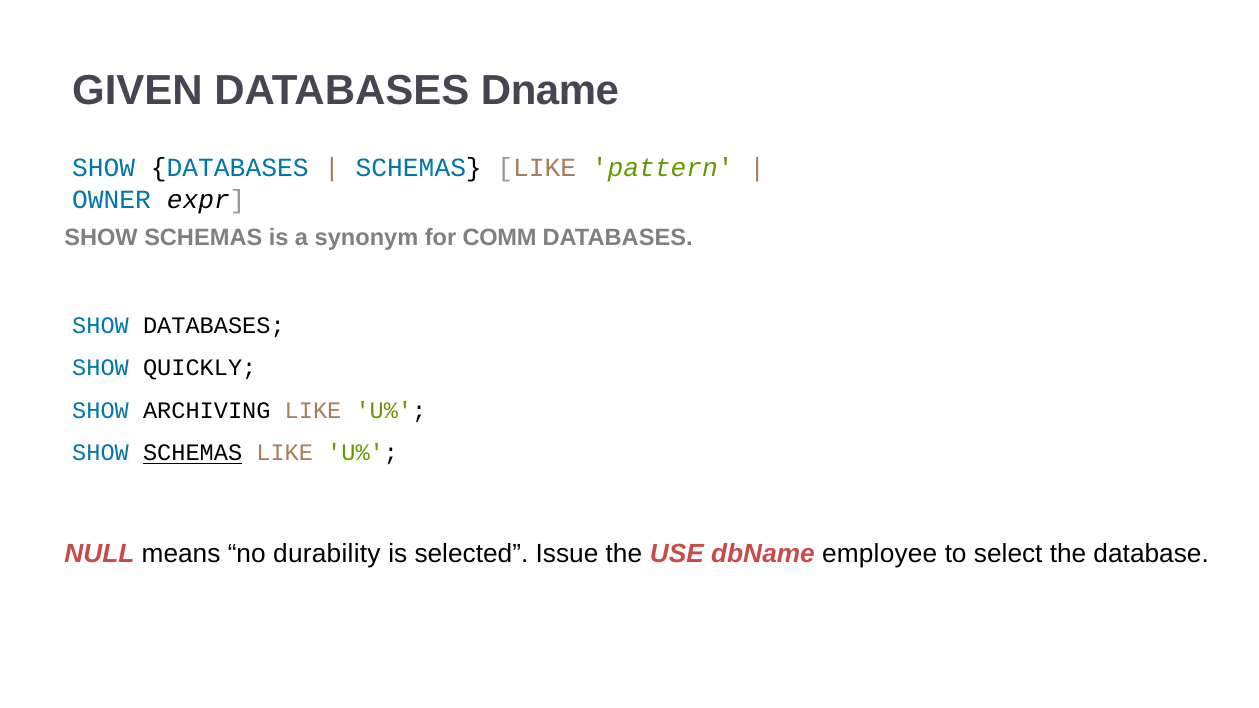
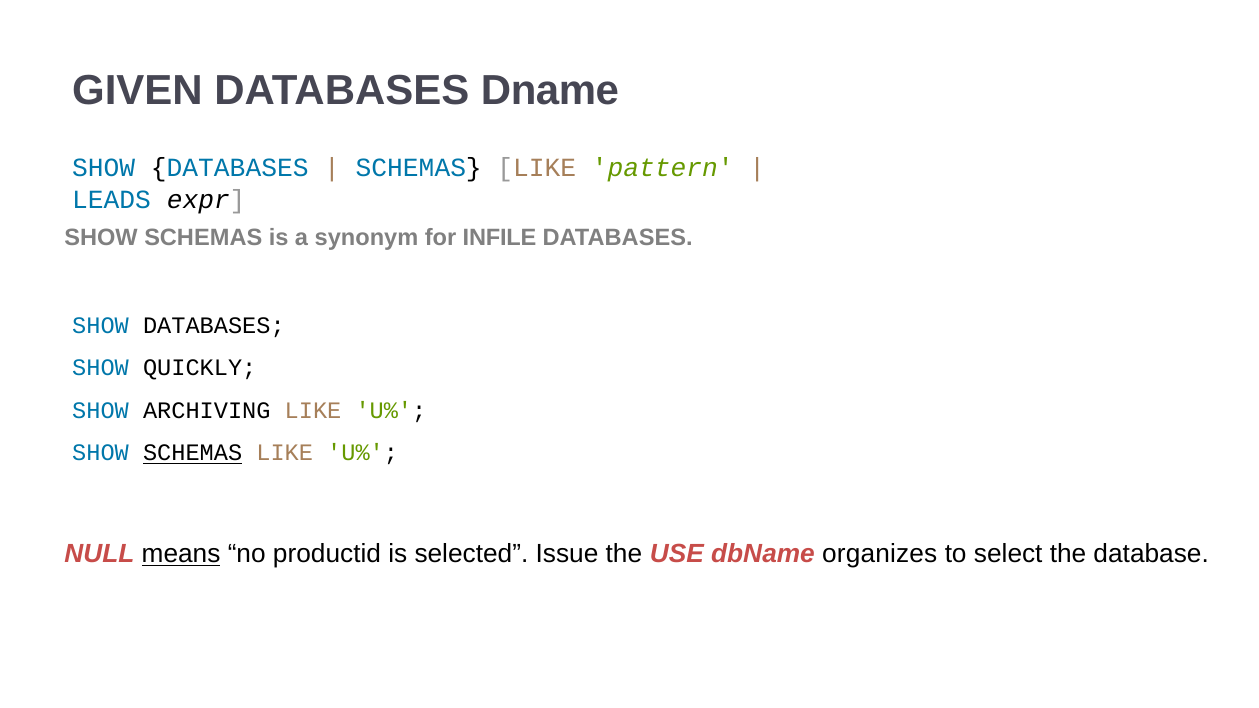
OWNER: OWNER -> LEADS
COMM: COMM -> INFILE
means underline: none -> present
durability: durability -> productid
employee: employee -> organizes
